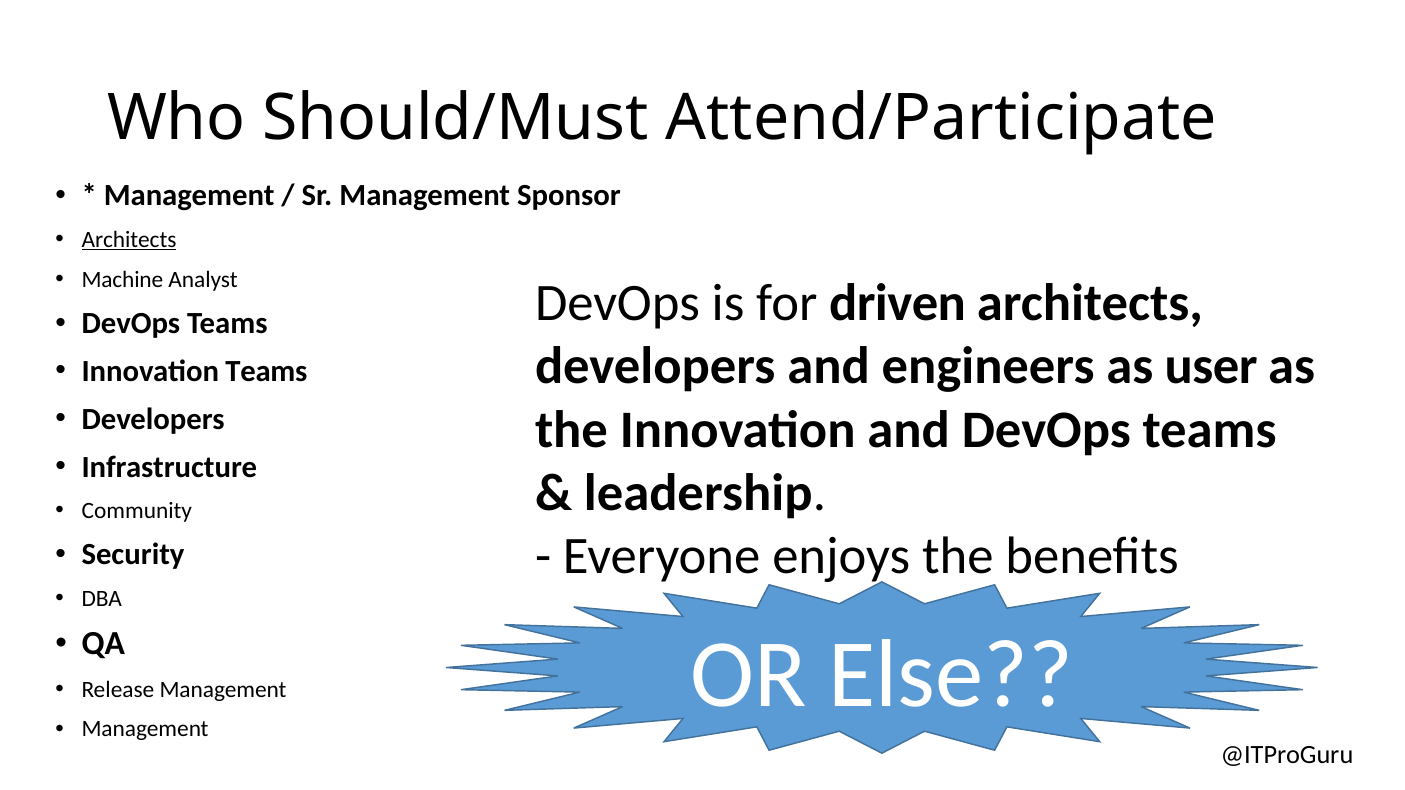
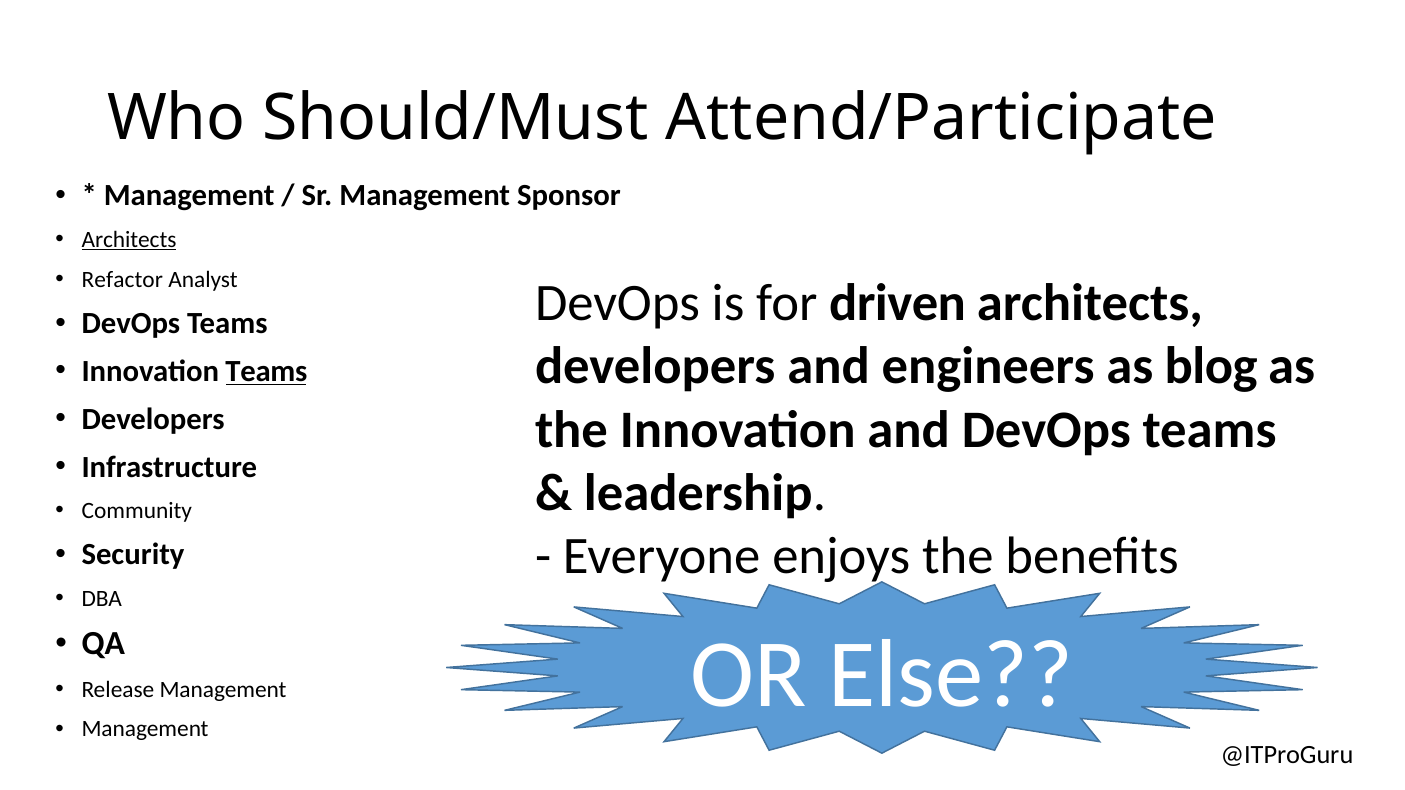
Machine: Machine -> Refactor
user: user -> blog
Teams at (266, 371) underline: none -> present
